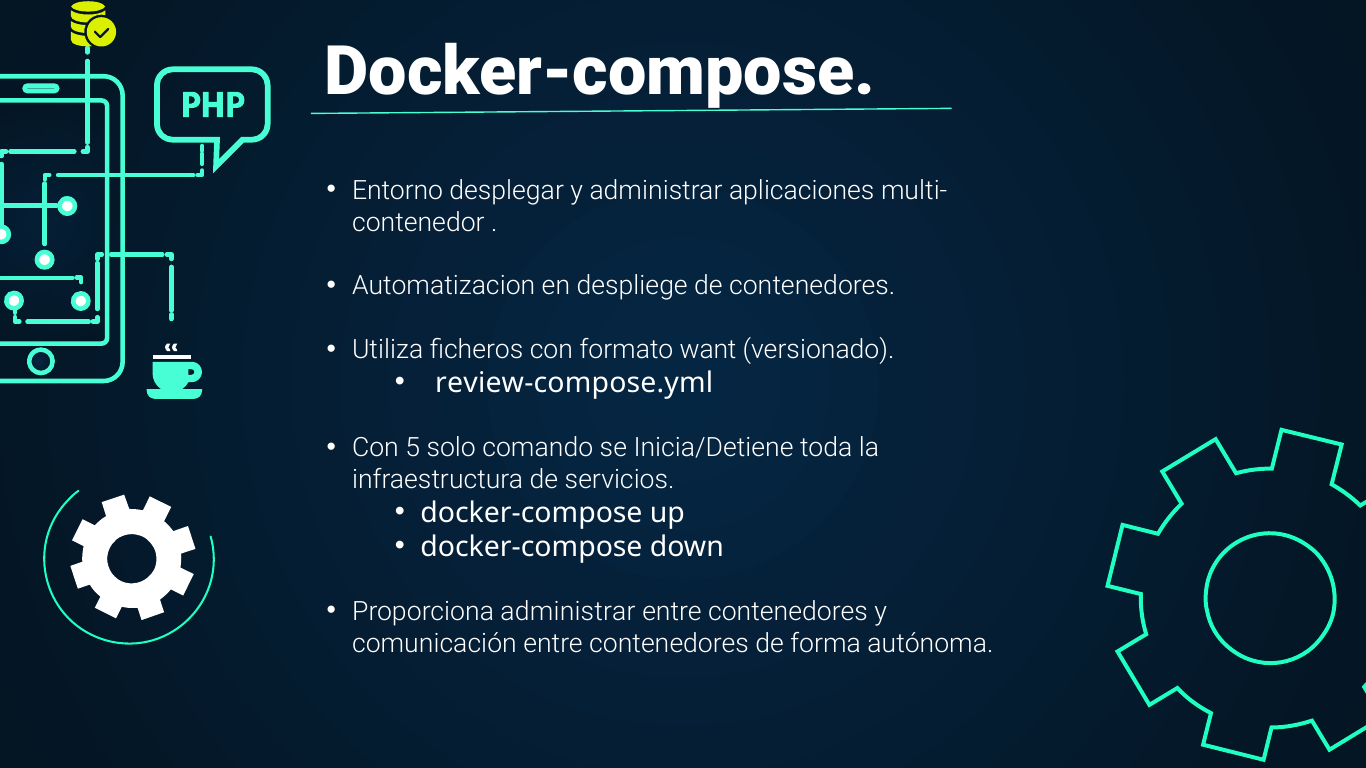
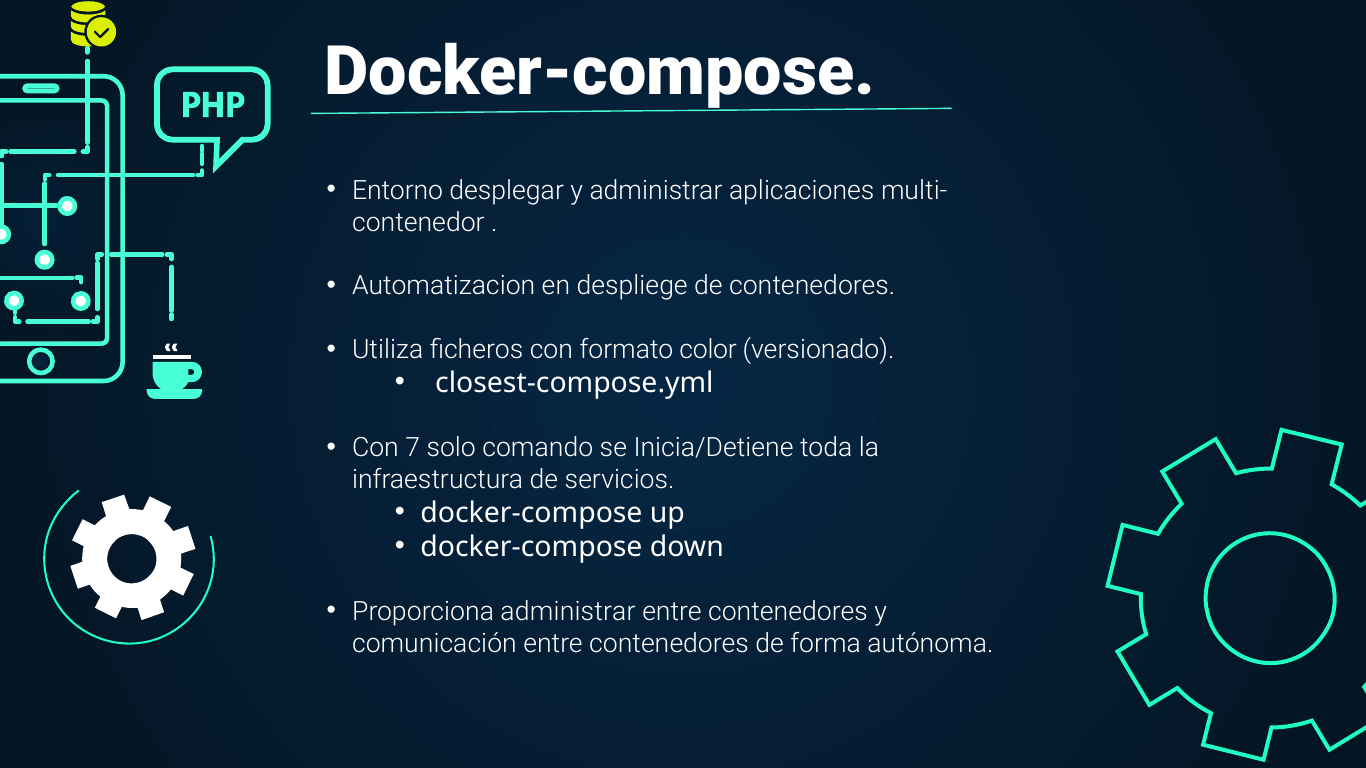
want: want -> color
review-compose.yml: review-compose.yml -> closest-compose.yml
5: 5 -> 7
